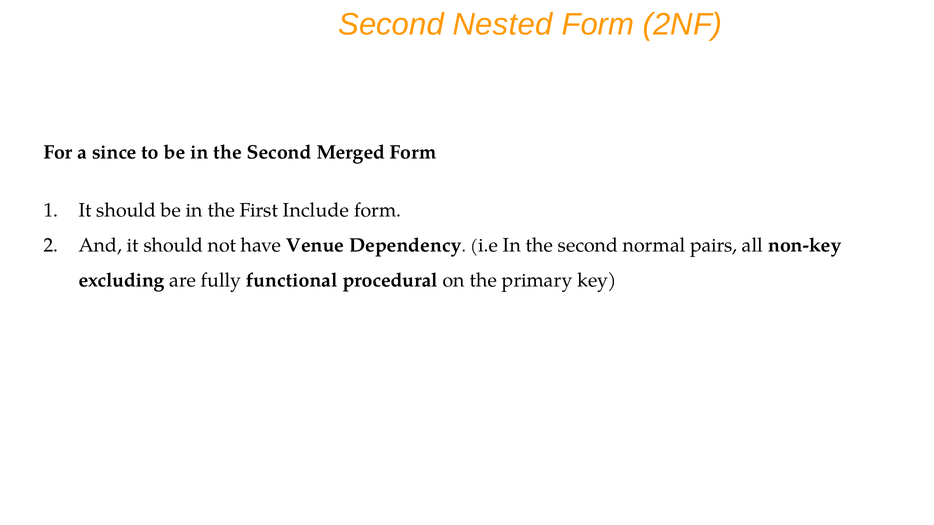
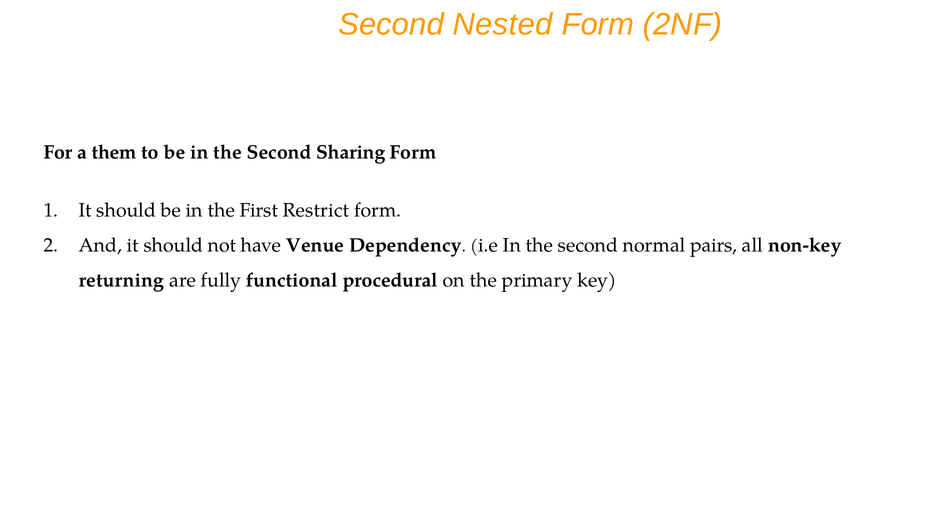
since: since -> them
Merged: Merged -> Sharing
Include: Include -> Restrict
excluding: excluding -> returning
